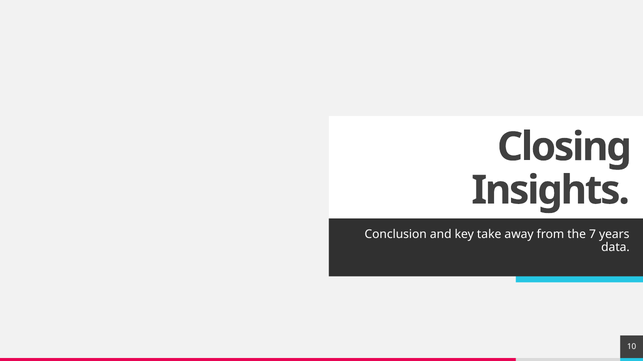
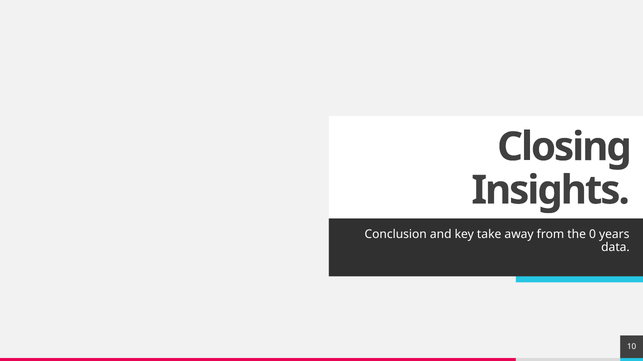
7: 7 -> 0
